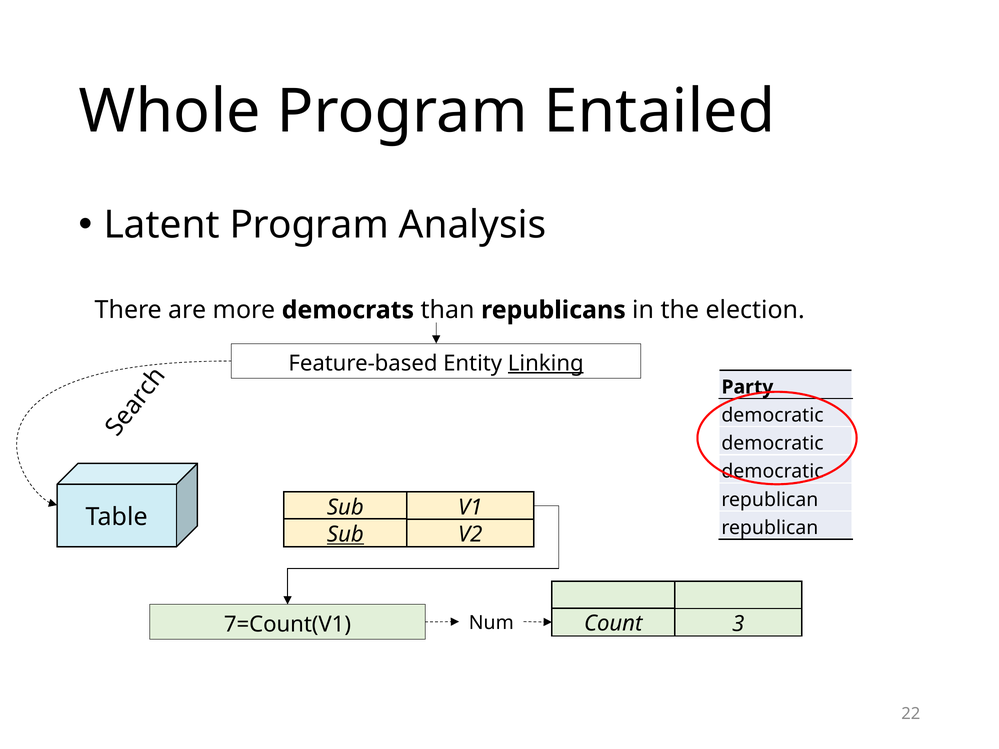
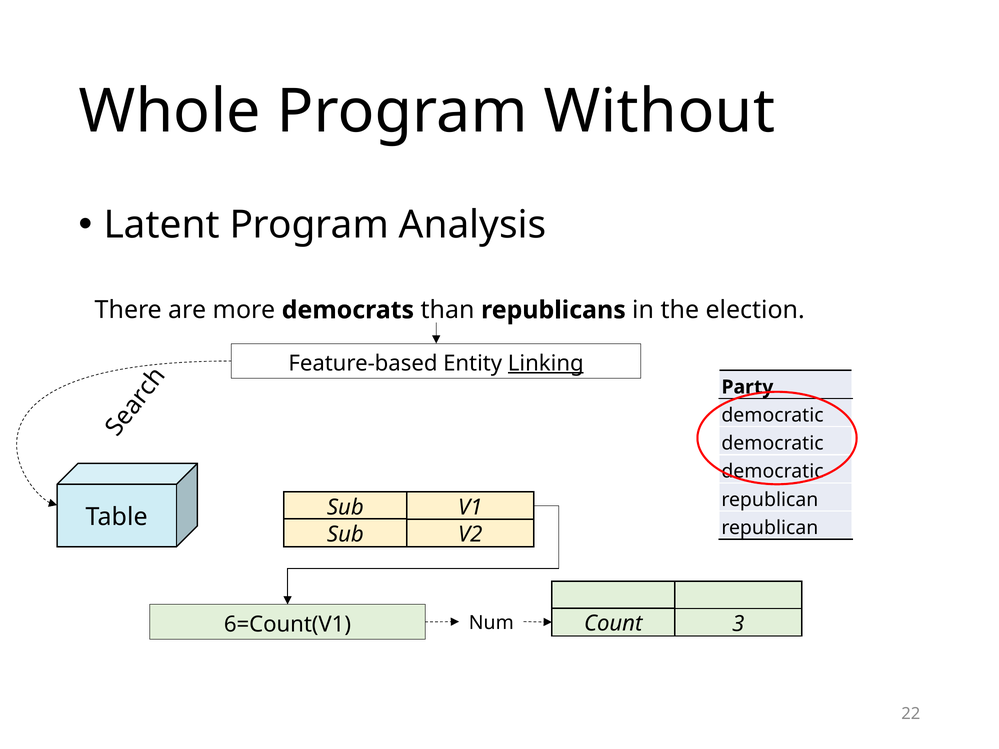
Entailed: Entailed -> Without
Sub at (345, 535) underline: present -> none
7=Count(V1: 7=Count(V1 -> 6=Count(V1
